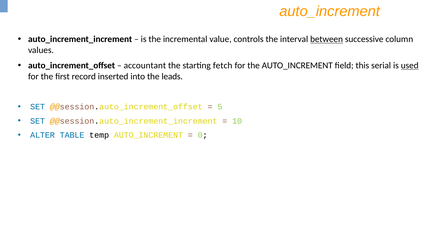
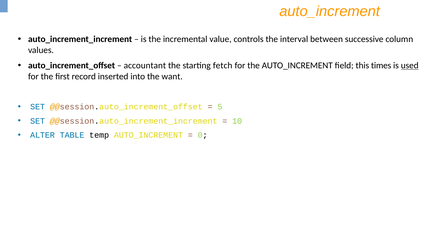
between underline: present -> none
serial: serial -> times
leads: leads -> want
